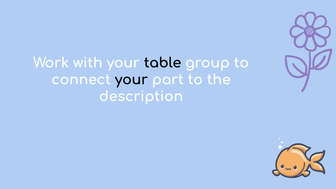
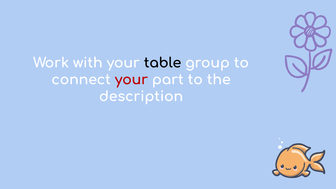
your at (131, 80) colour: black -> red
